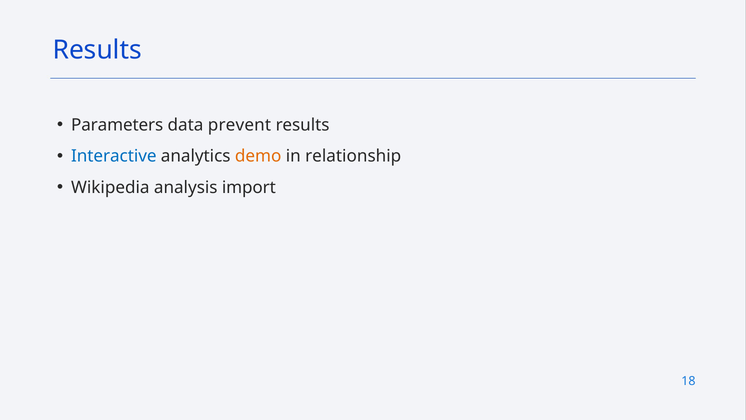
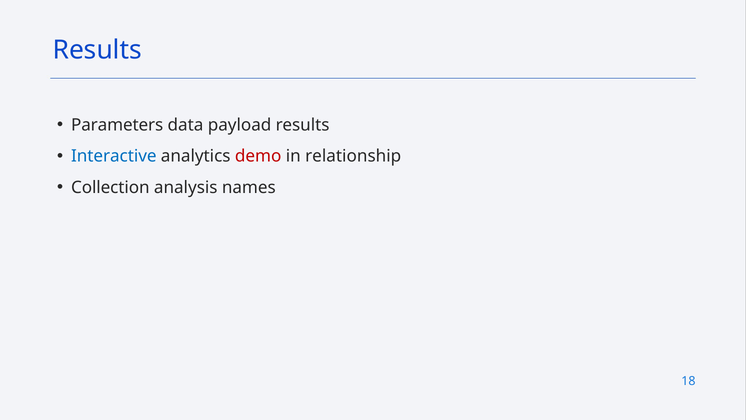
prevent: prevent -> payload
demo colour: orange -> red
Wikipedia: Wikipedia -> Collection
import: import -> names
